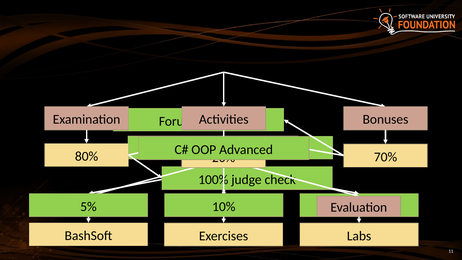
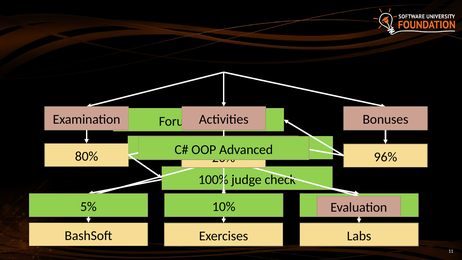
70%: 70% -> 96%
